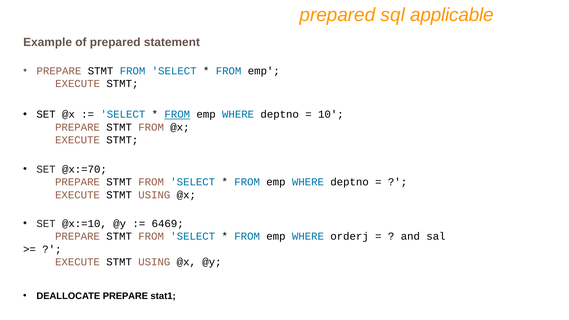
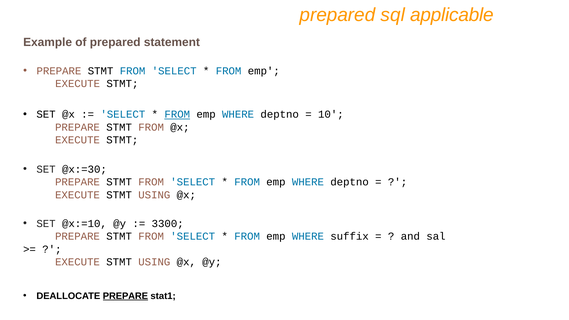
@x:=70: @x:=70 -> @x:=30
6469: 6469 -> 3300
orderj: orderj -> suffix
PREPARE at (125, 296) underline: none -> present
